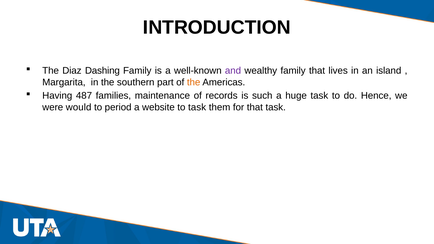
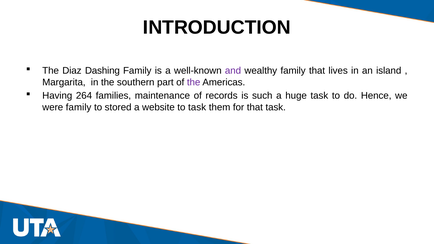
the at (194, 82) colour: orange -> purple
487: 487 -> 264
were would: would -> family
period: period -> stored
